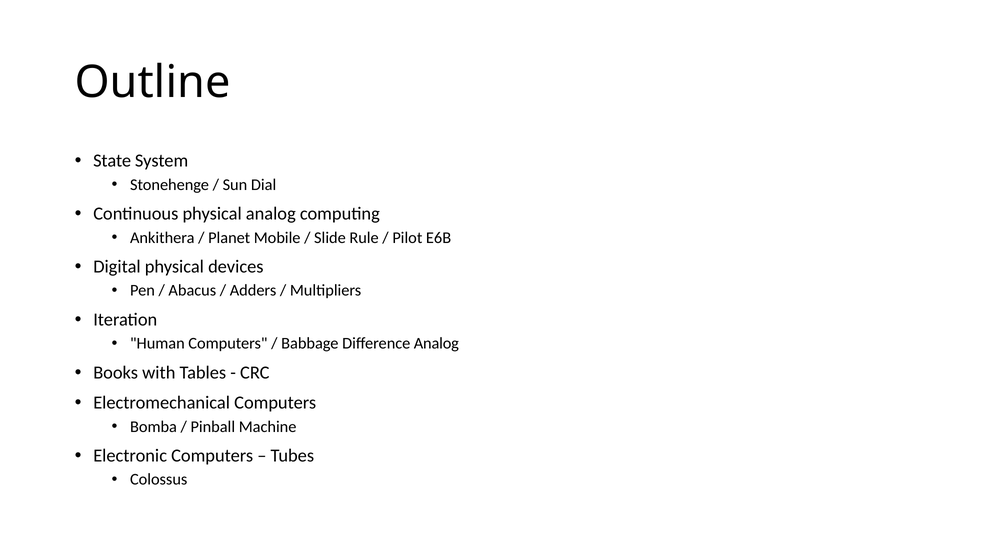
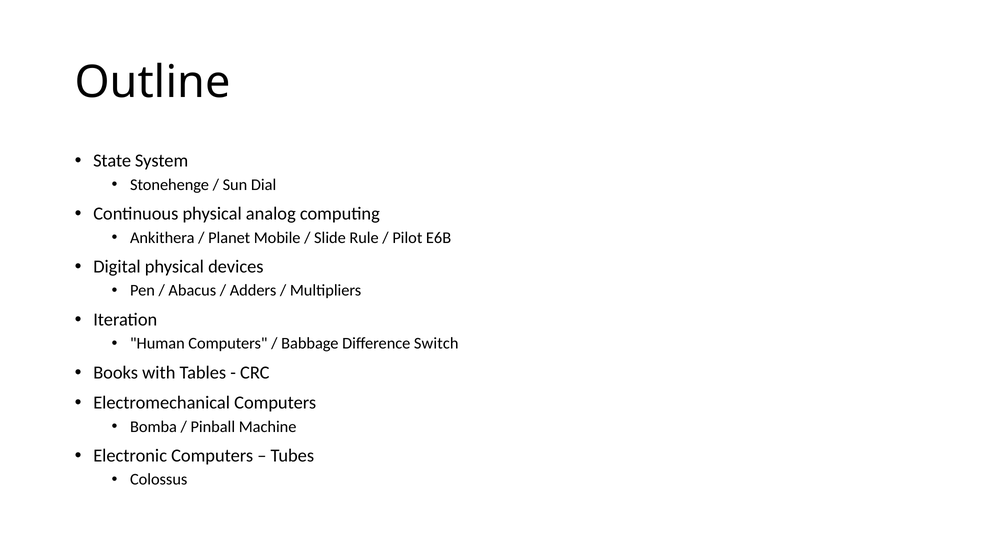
Difference Analog: Analog -> Switch
